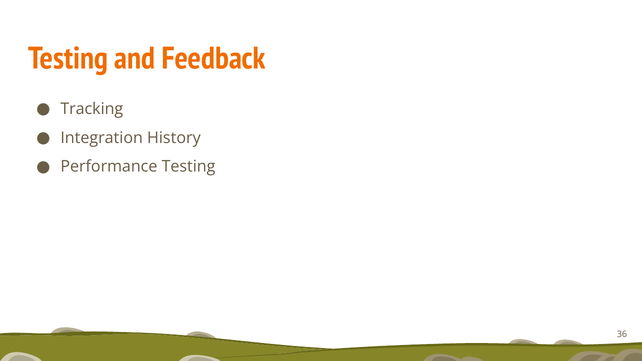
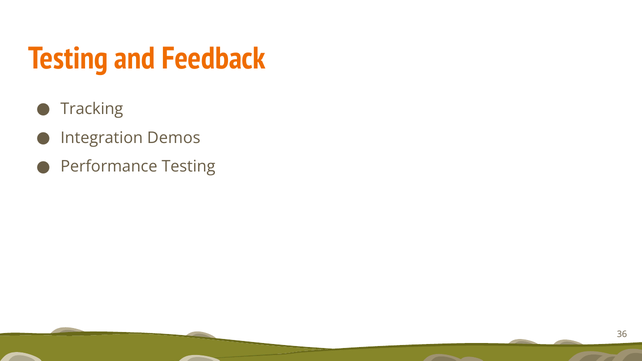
History: History -> Demos
